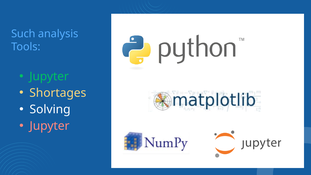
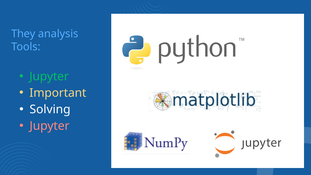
Such: Such -> They
Shortages: Shortages -> Important
